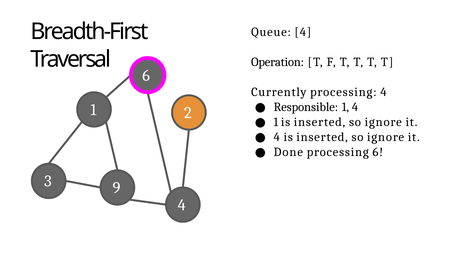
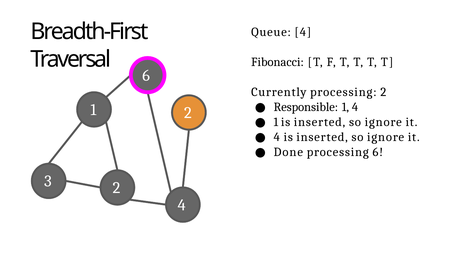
Operation: Operation -> Fibonacci
processing 4: 4 -> 2
3 9: 9 -> 2
